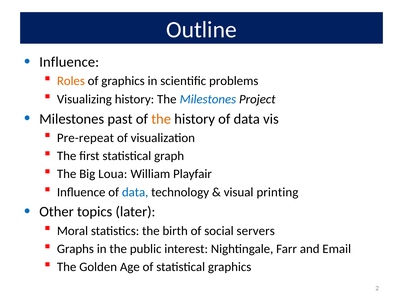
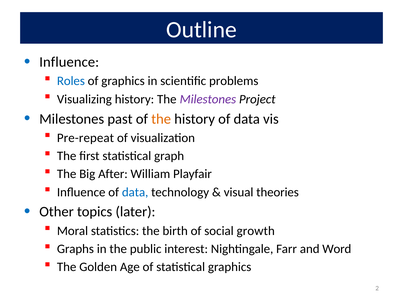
Roles colour: orange -> blue
Milestones at (208, 99) colour: blue -> purple
Loua: Loua -> After
printing: printing -> theories
servers: servers -> growth
Email: Email -> Word
